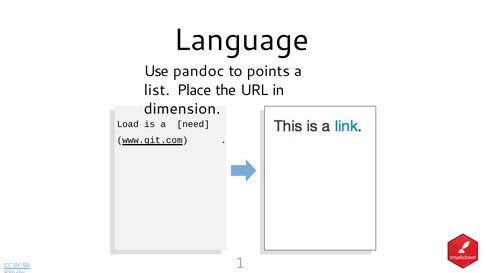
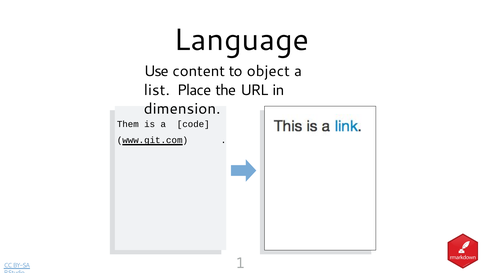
pandoc: pandoc -> content
points: points -> object
Load: Load -> Them
need: need -> code
